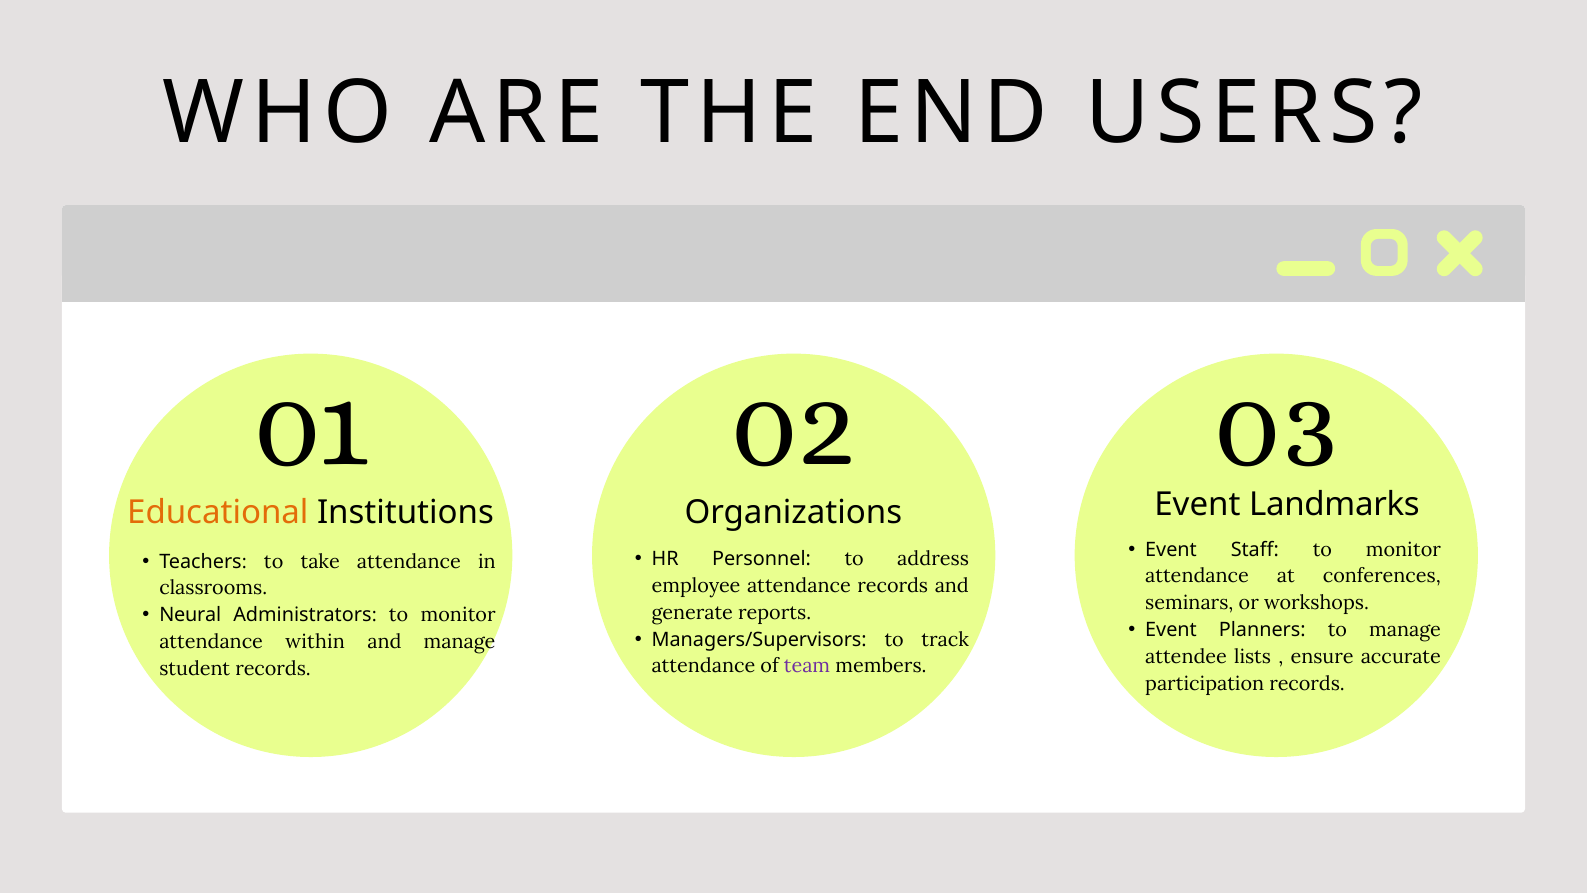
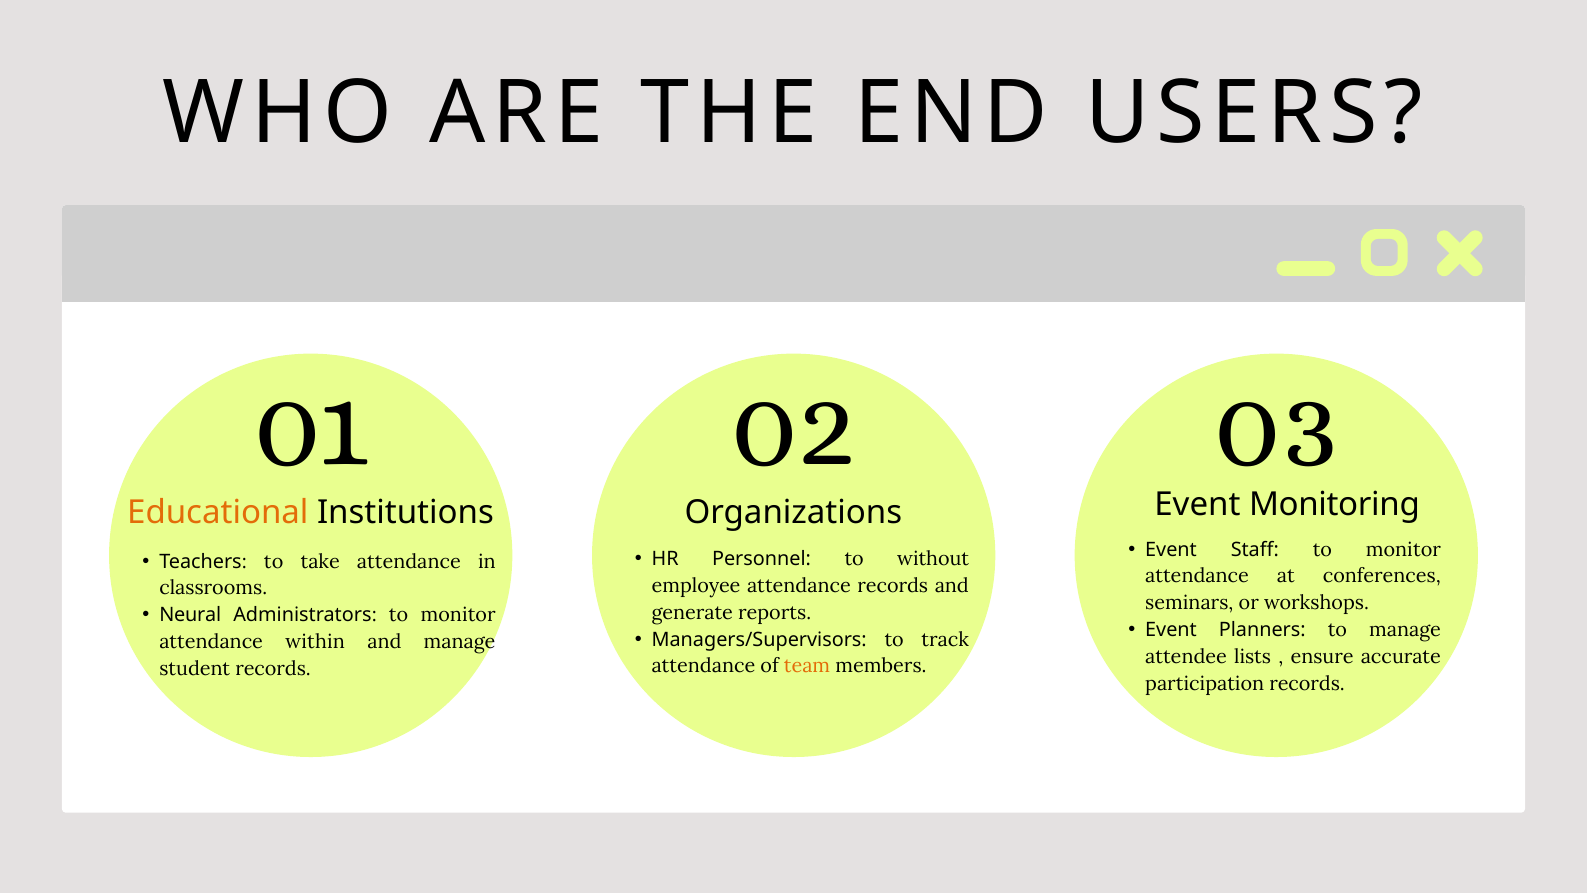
Landmarks: Landmarks -> Monitoring
address: address -> without
team colour: purple -> orange
